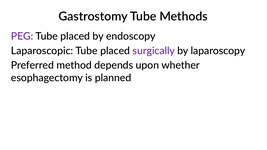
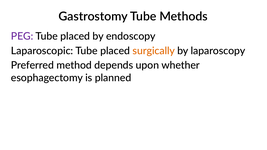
surgically colour: purple -> orange
